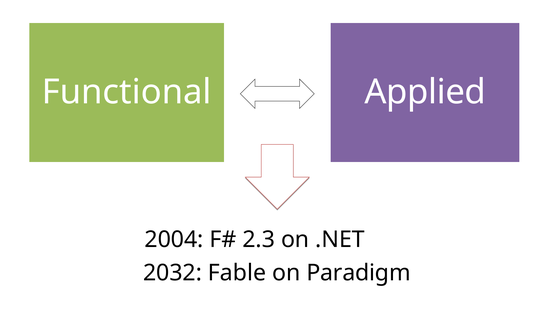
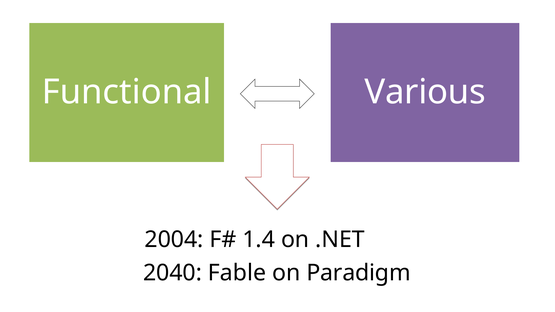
Applied: Applied -> Various
2.3: 2.3 -> 1.4
2032: 2032 -> 2040
